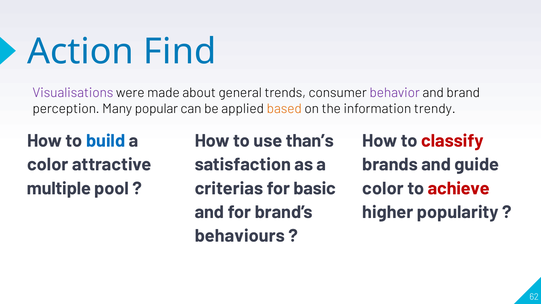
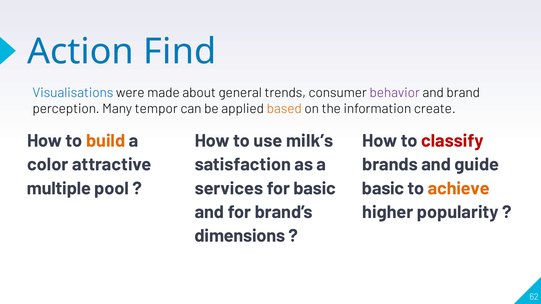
Visualisations colour: purple -> blue
popular: popular -> tempor
trendy: trendy -> create
build colour: blue -> orange
than’s: than’s -> milk’s
criterias: criterias -> services
color at (383, 189): color -> basic
achieve colour: red -> orange
behaviours: behaviours -> dimensions
